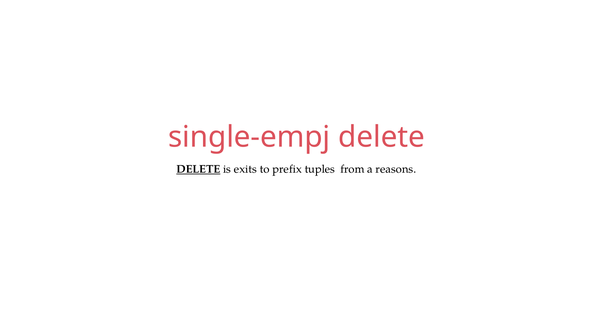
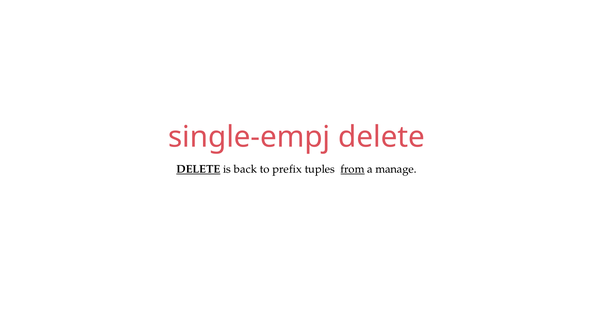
exits: exits -> back
from underline: none -> present
reasons: reasons -> manage
